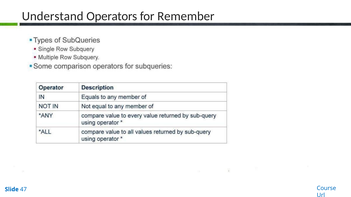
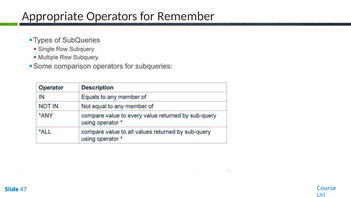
Understand: Understand -> Appropriate
